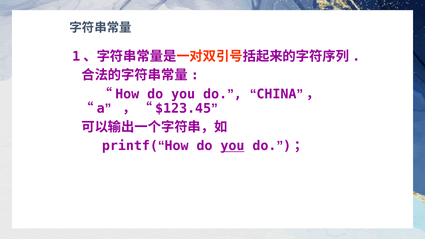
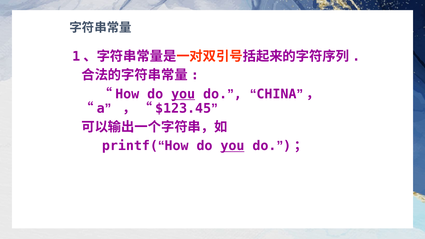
you at (183, 94) underline: none -> present
